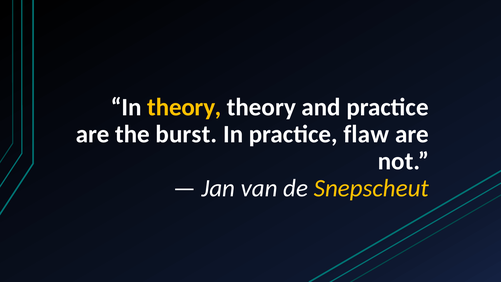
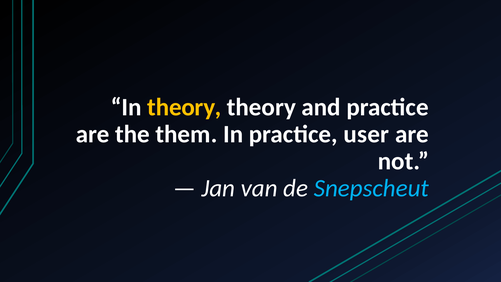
burst: burst -> them
flaw: flaw -> user
Snepscheut colour: yellow -> light blue
